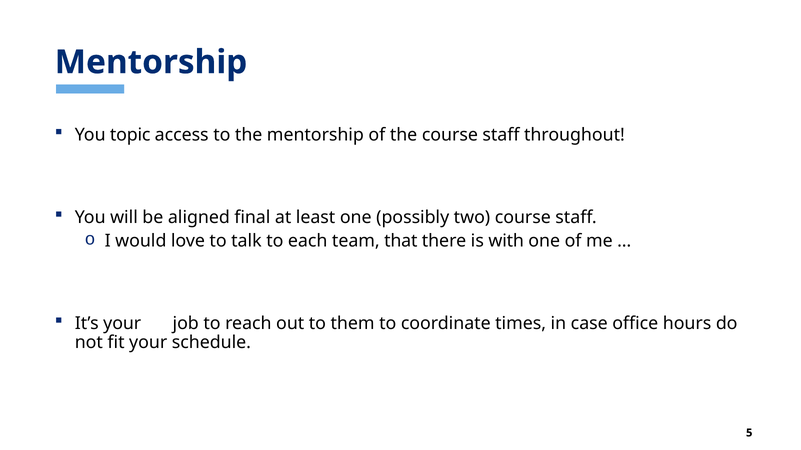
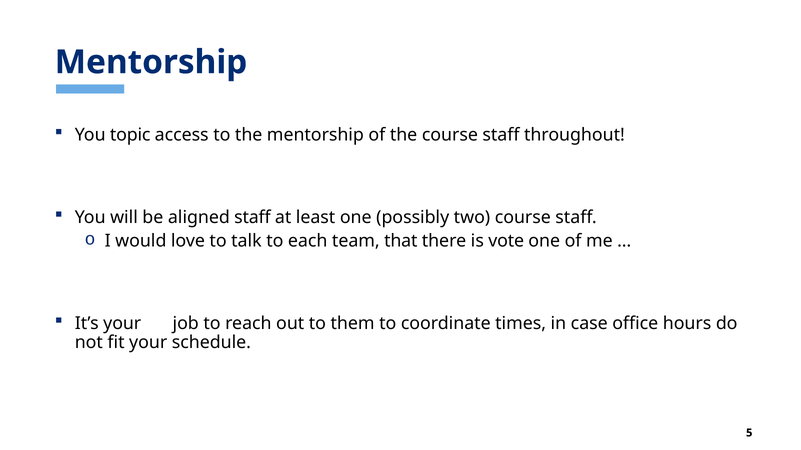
aligned final: final -> staff
with: with -> vote
